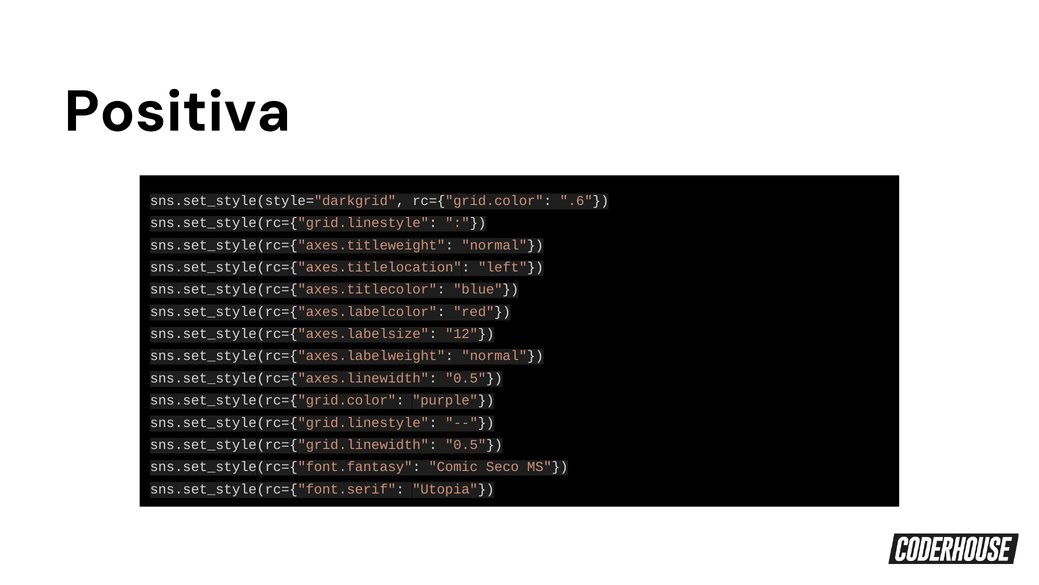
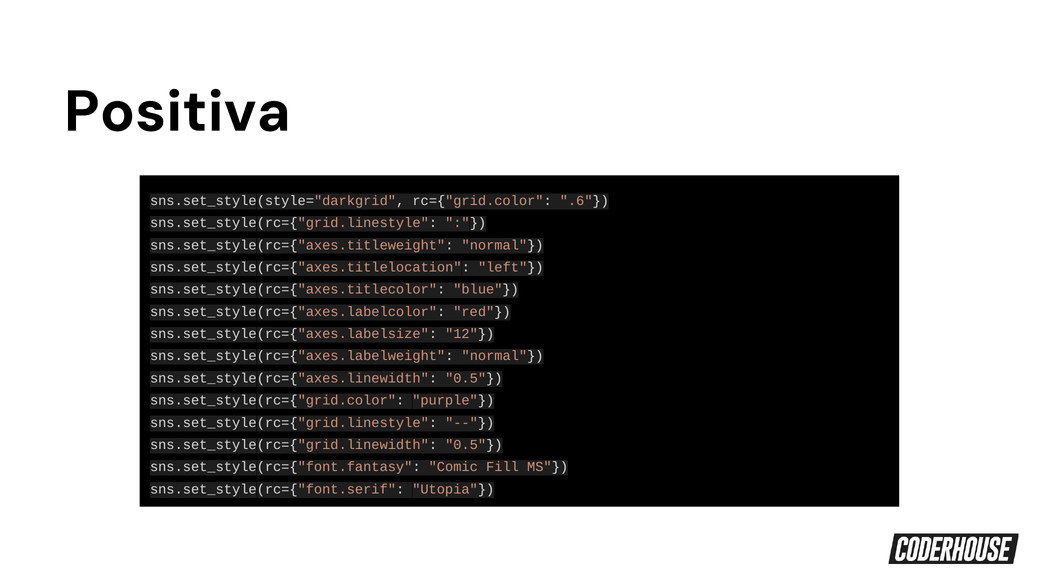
Seco: Seco -> Fill
